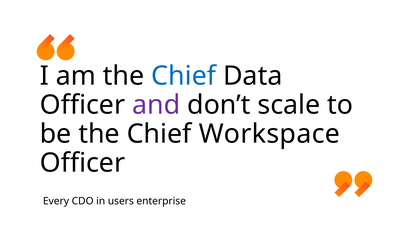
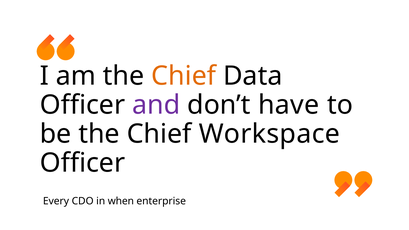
Chief at (184, 76) colour: blue -> orange
scale: scale -> have
users: users -> when
